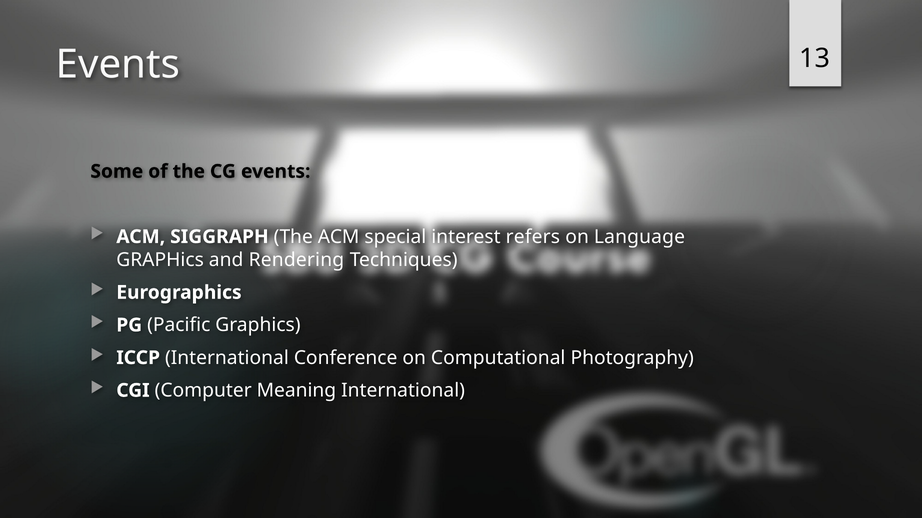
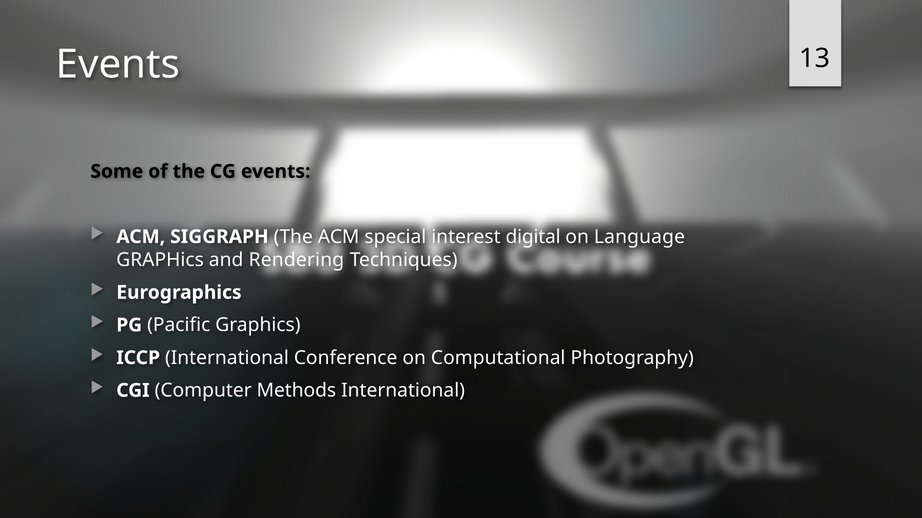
refers: refers -> digital
Meaning: Meaning -> Methods
